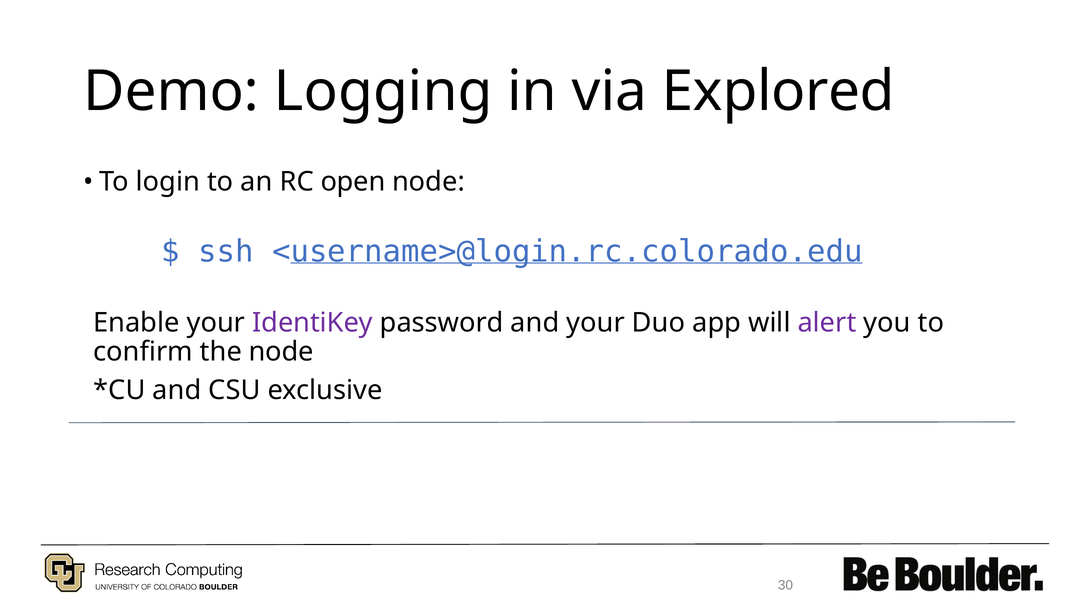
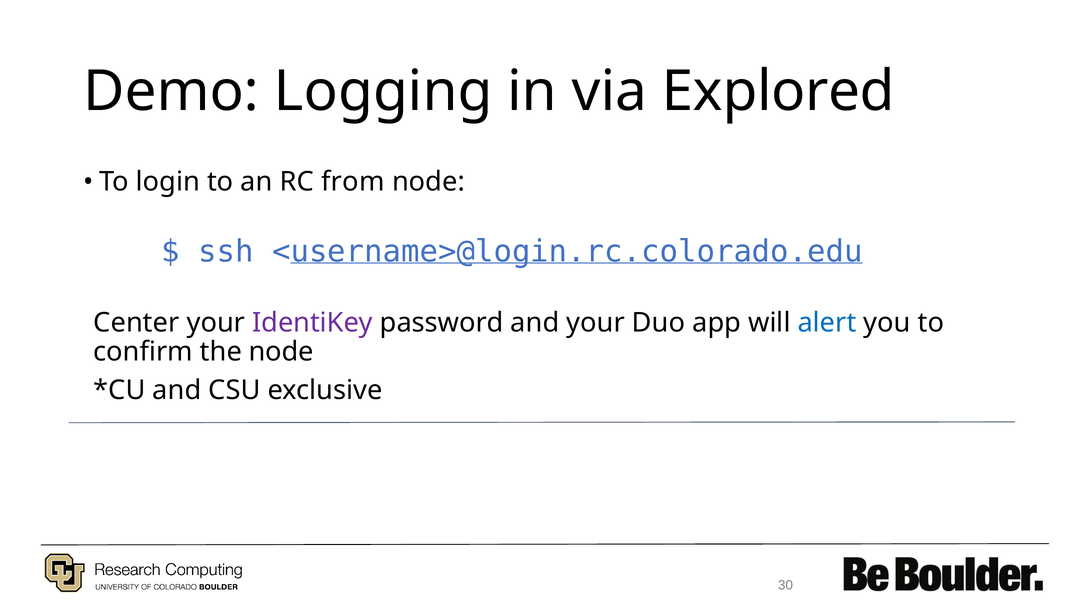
open: open -> from
Enable: Enable -> Center
alert colour: purple -> blue
